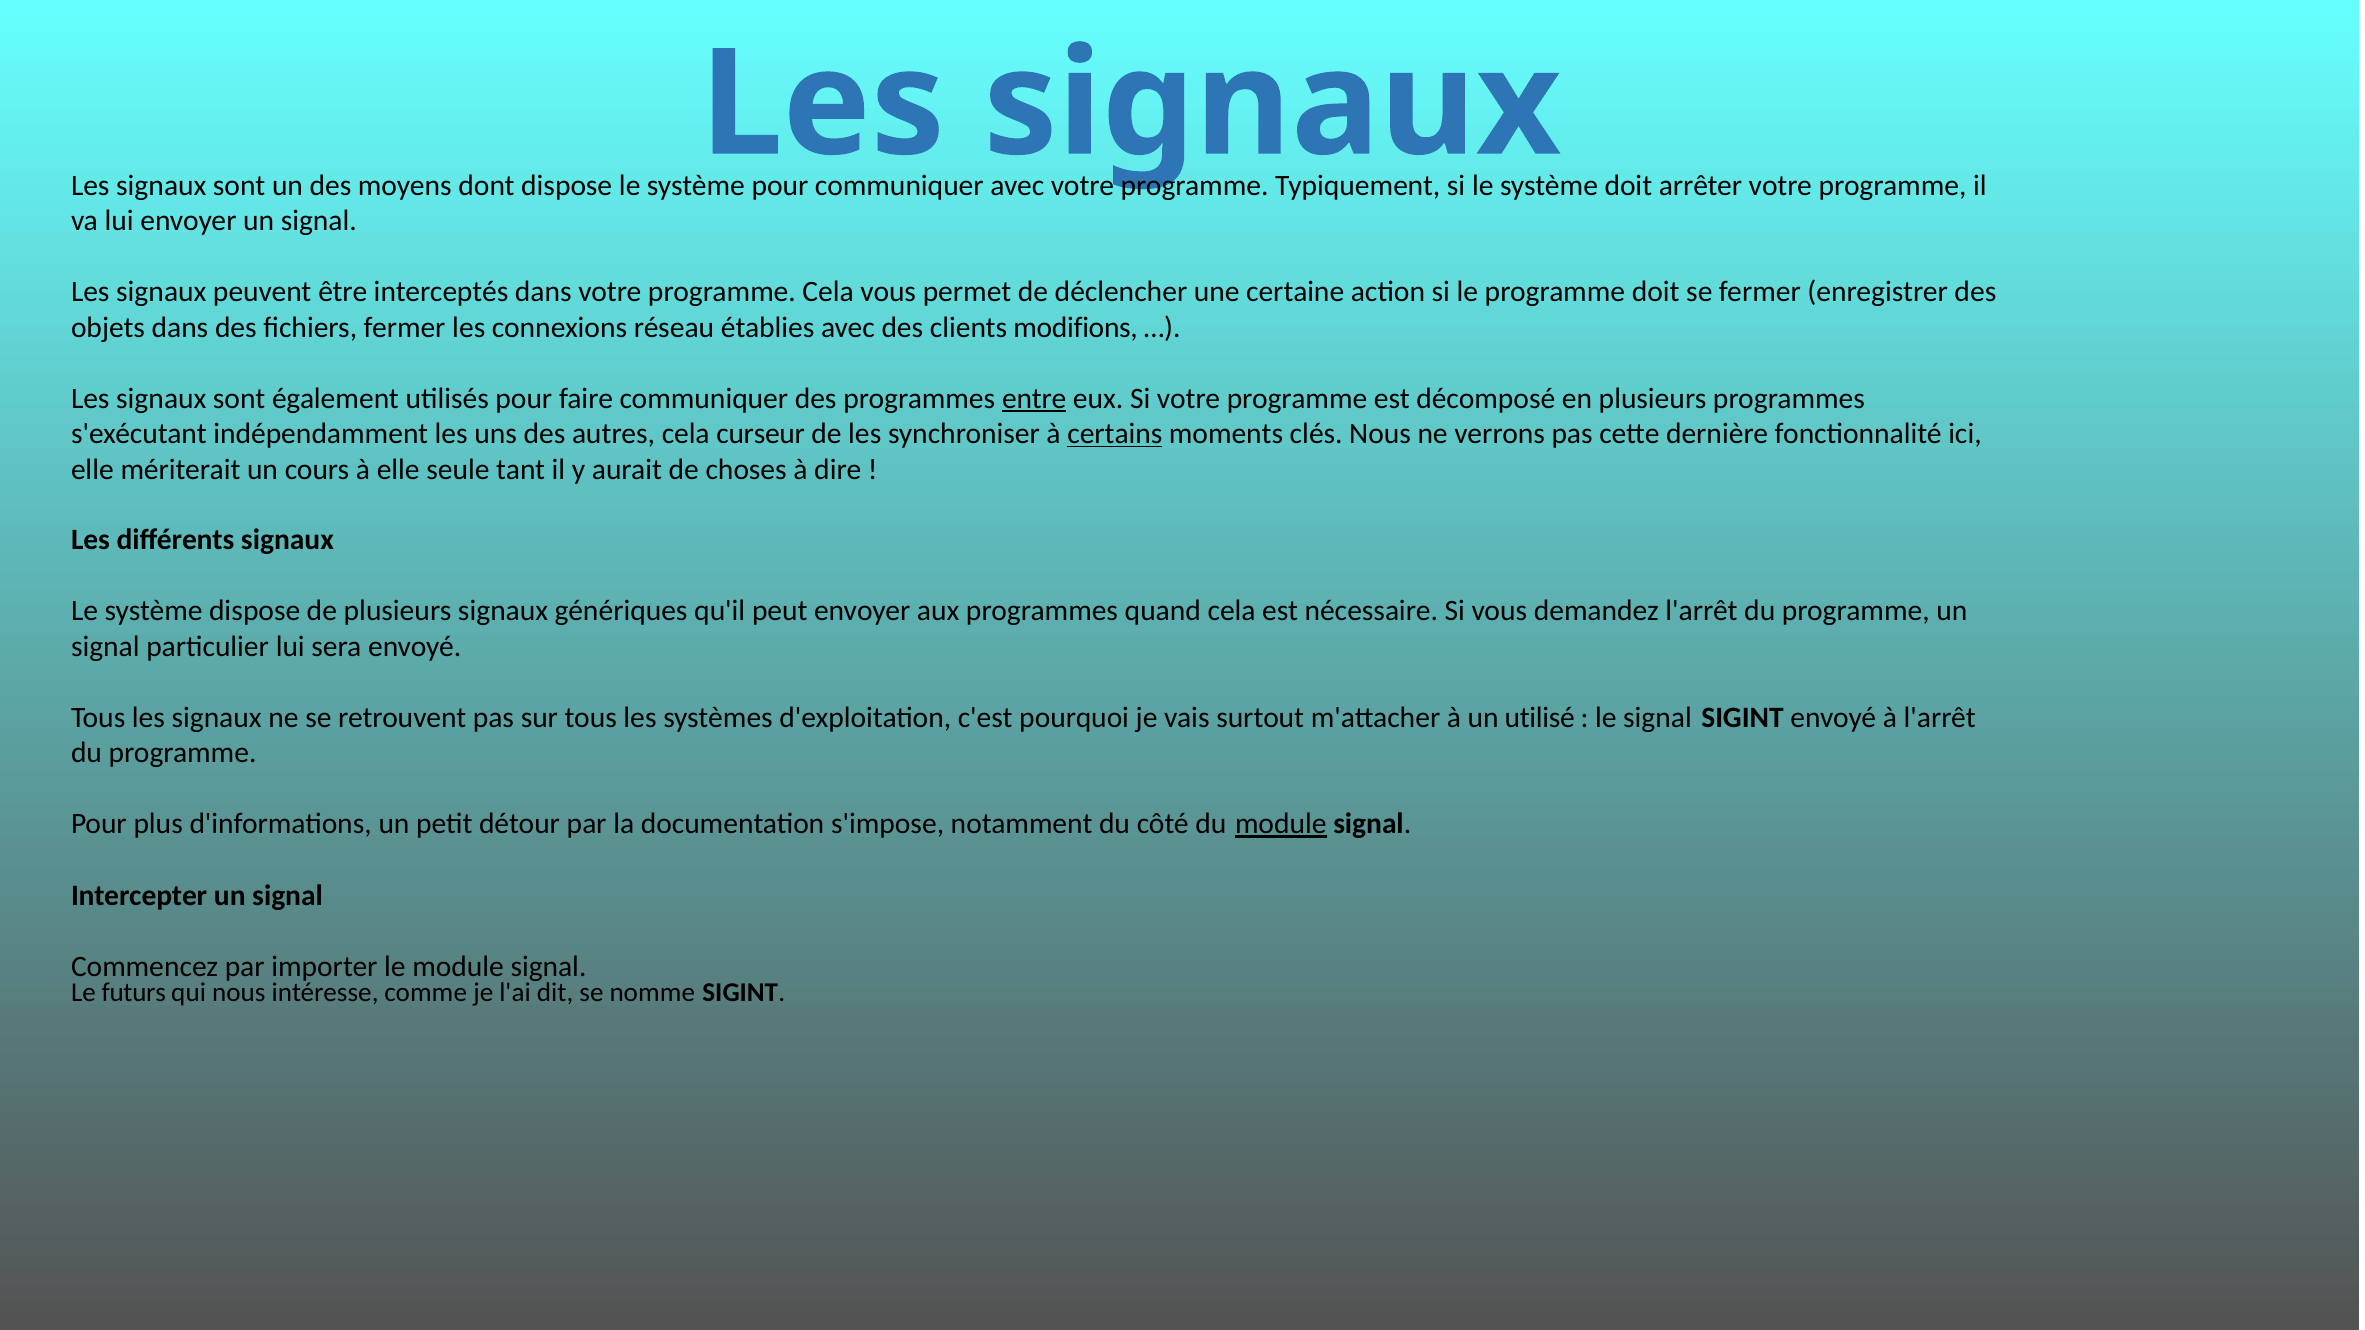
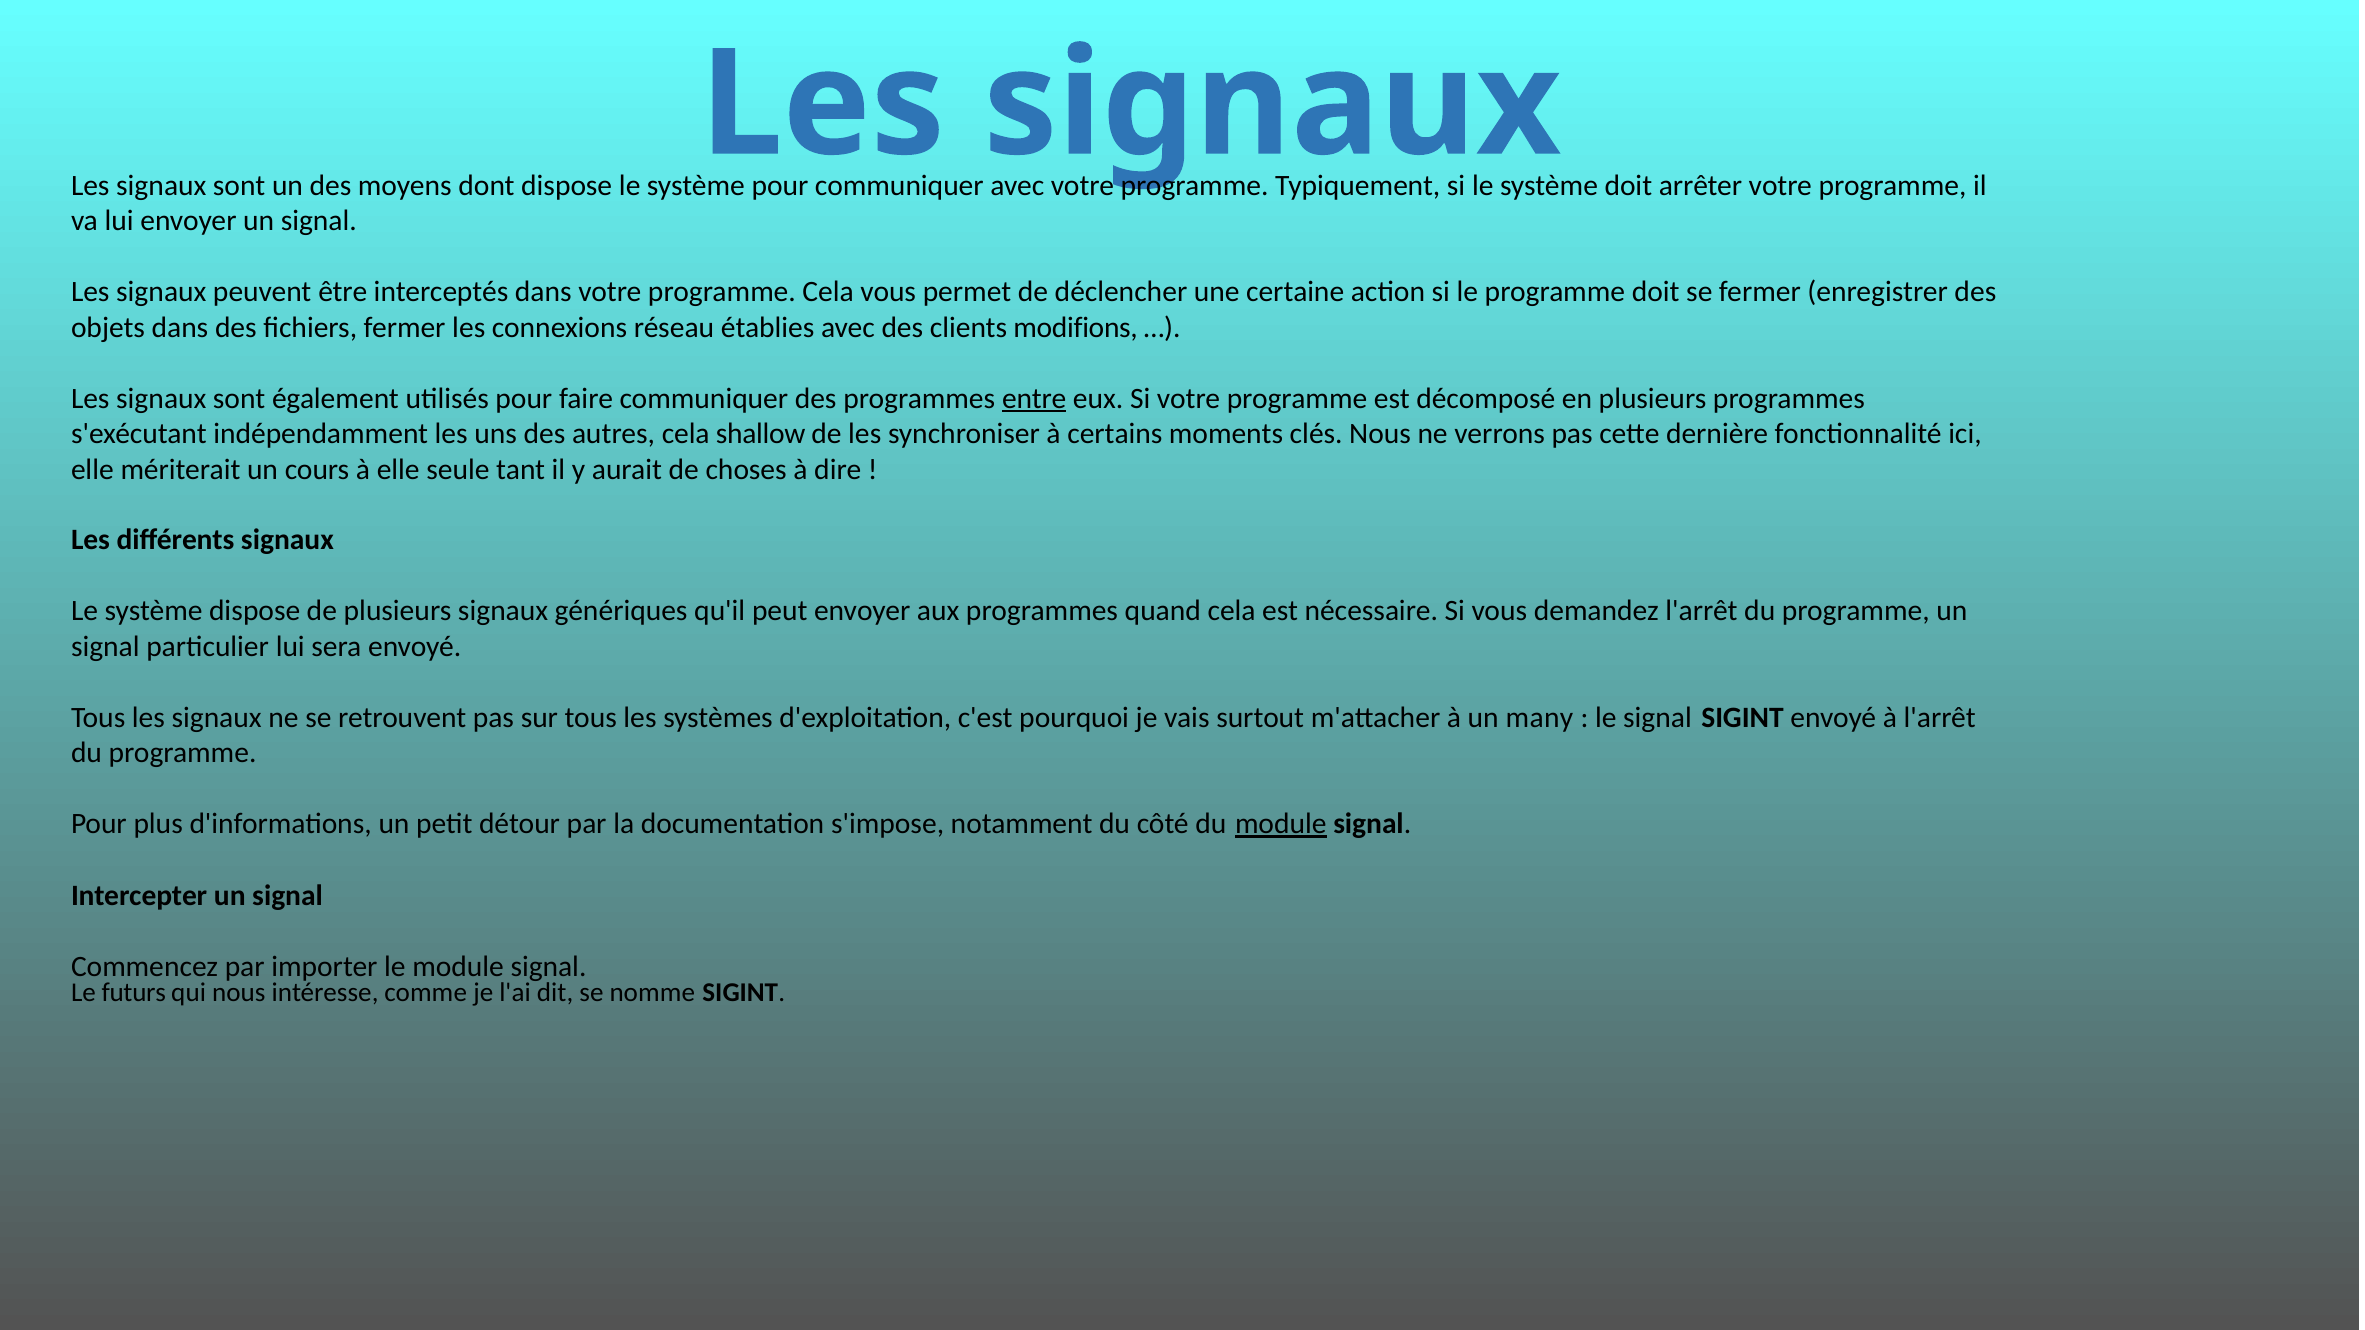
curseur: curseur -> shallow
certains underline: present -> none
utilisé: utilisé -> many
